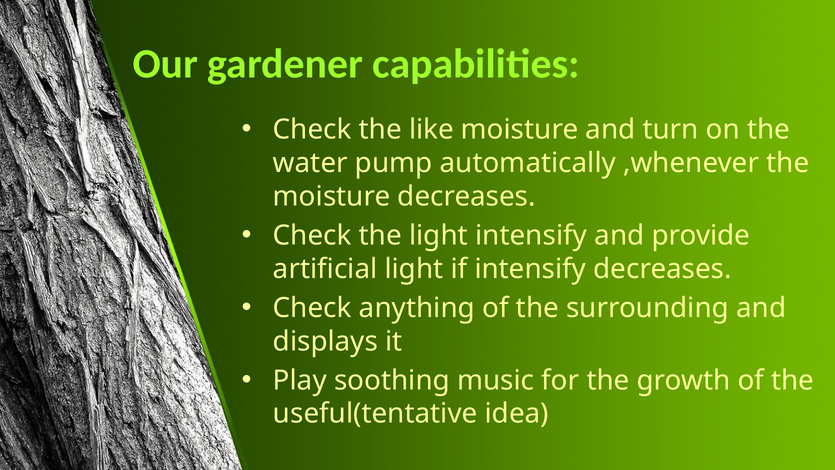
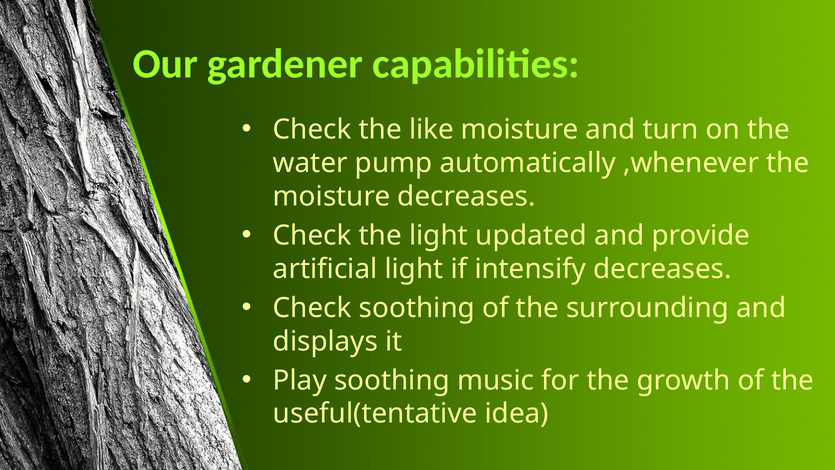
light intensify: intensify -> updated
Check anything: anything -> soothing
